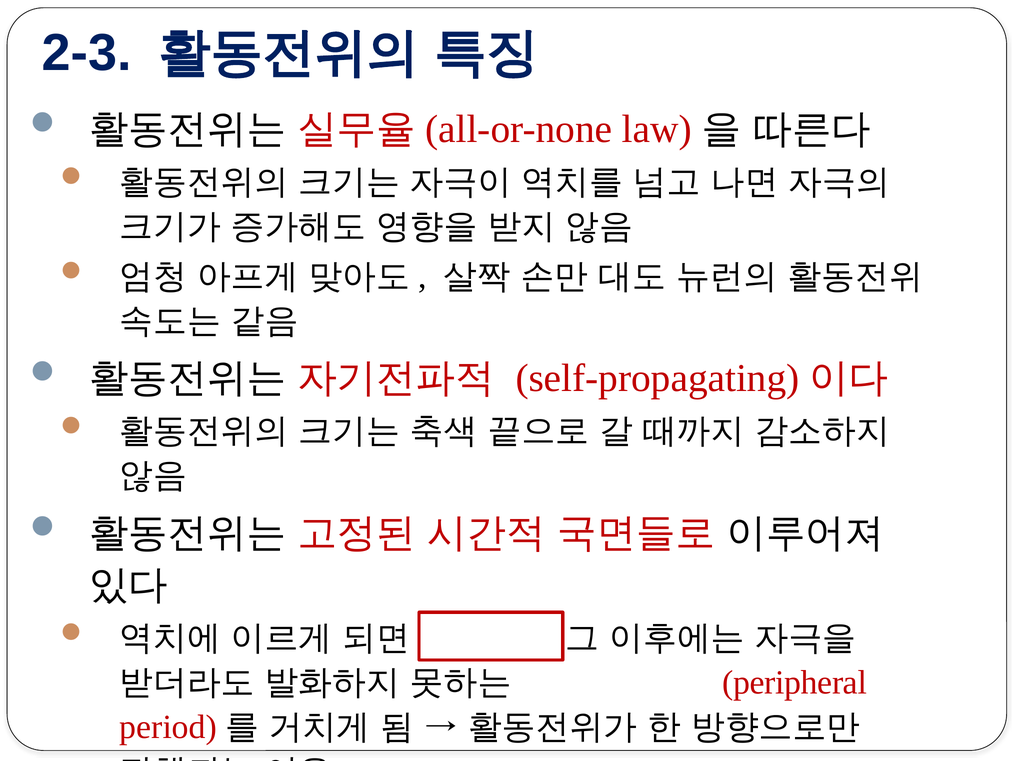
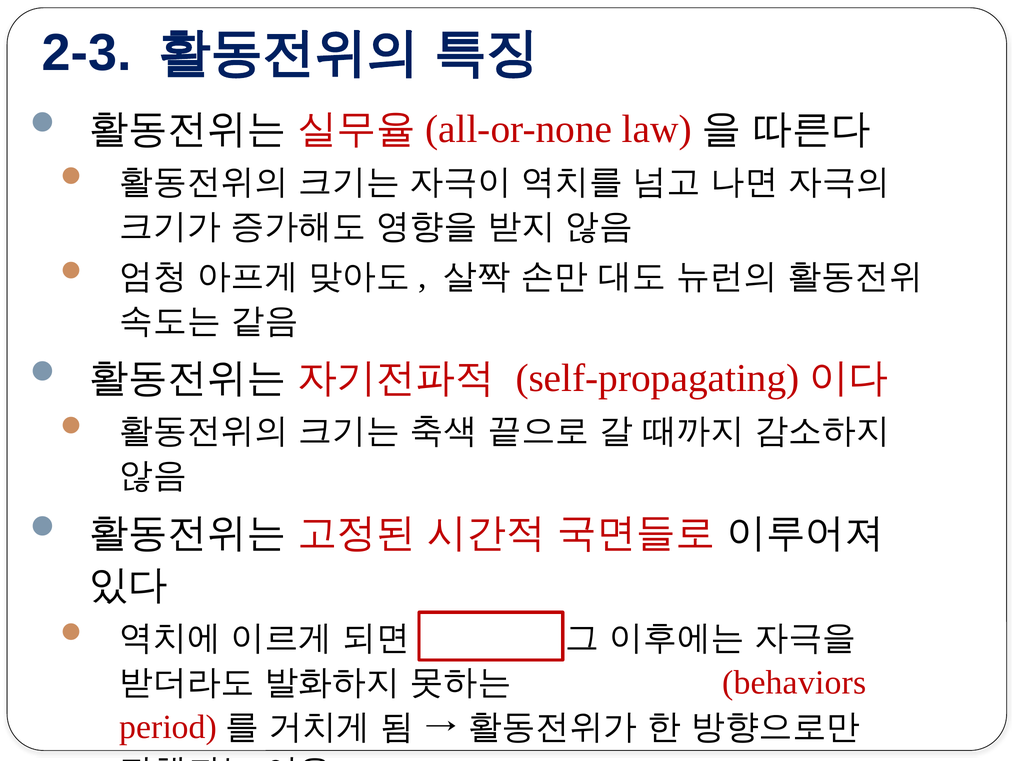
peripheral: peripheral -> behaviors
